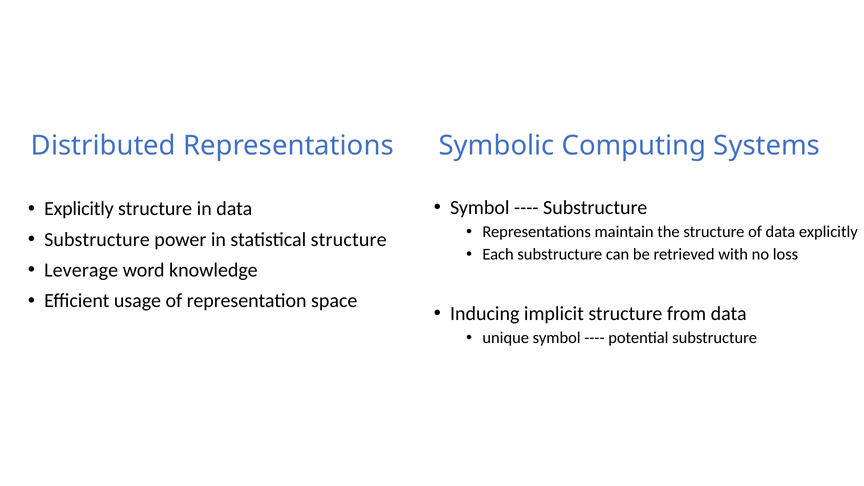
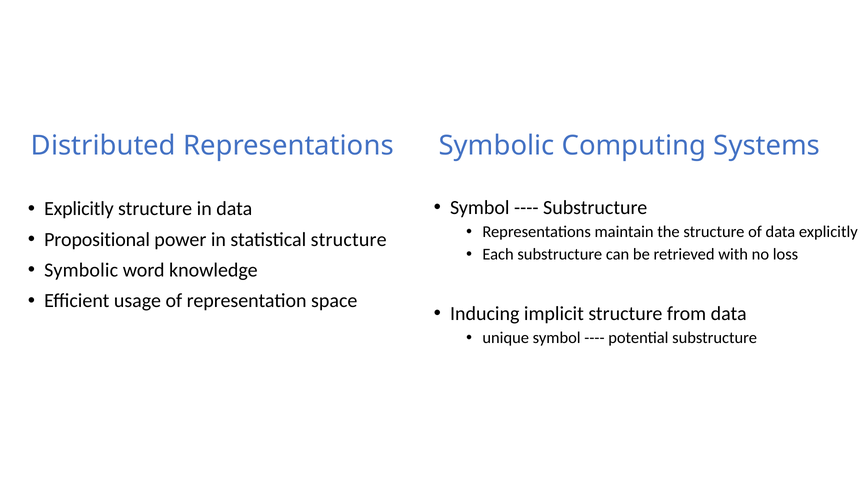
Substructure at (97, 239): Substructure -> Propositional
Leverage at (81, 270): Leverage -> Symbolic
